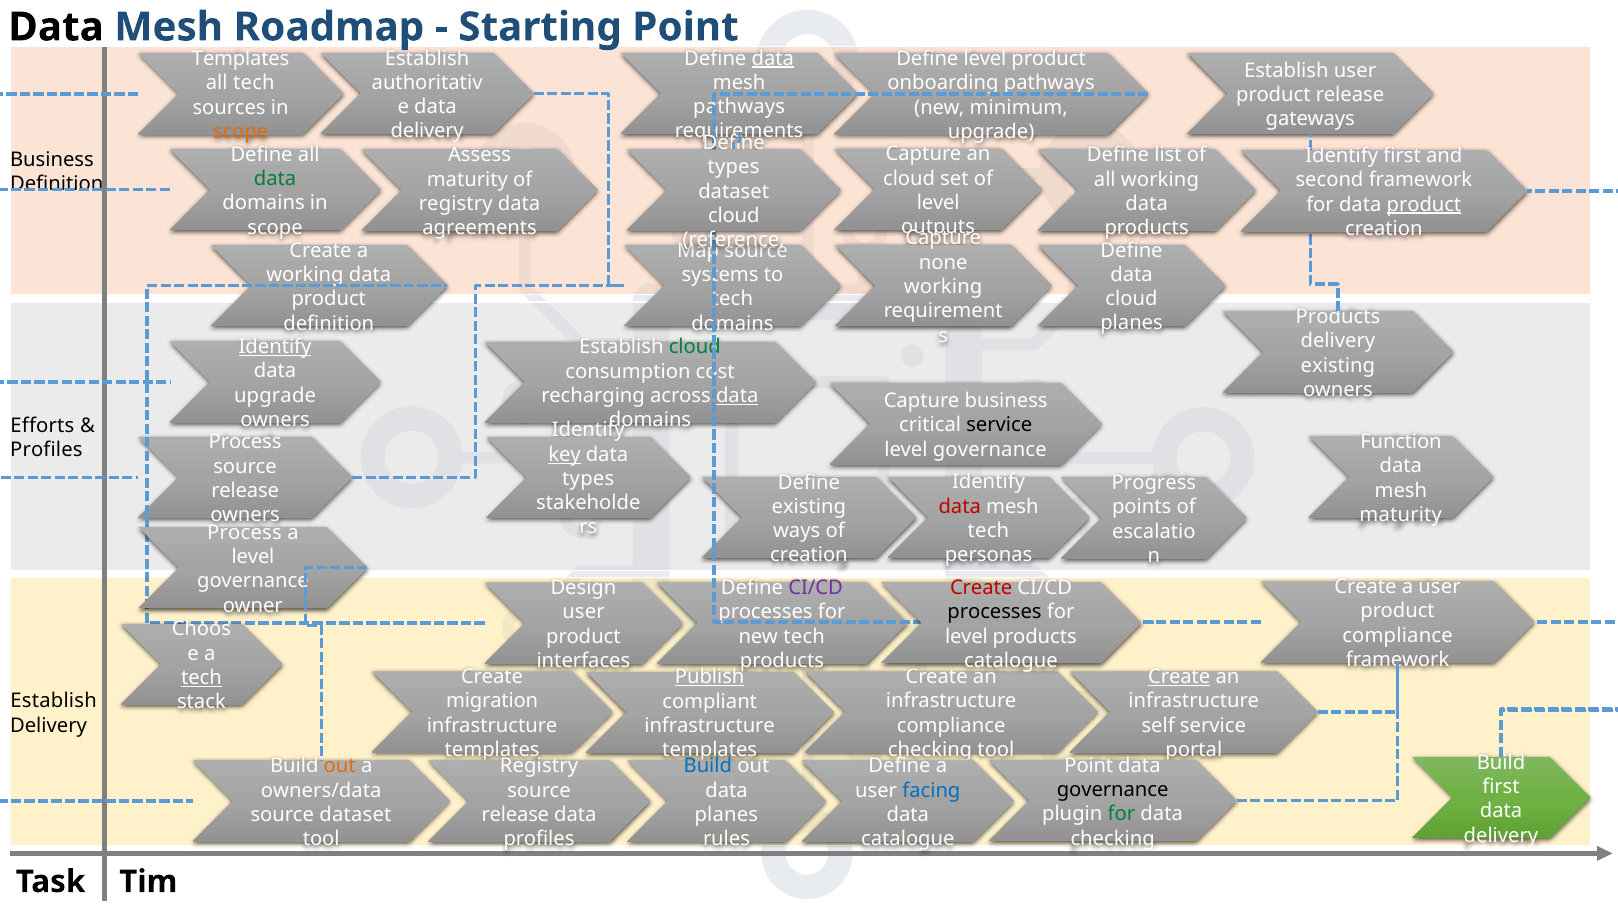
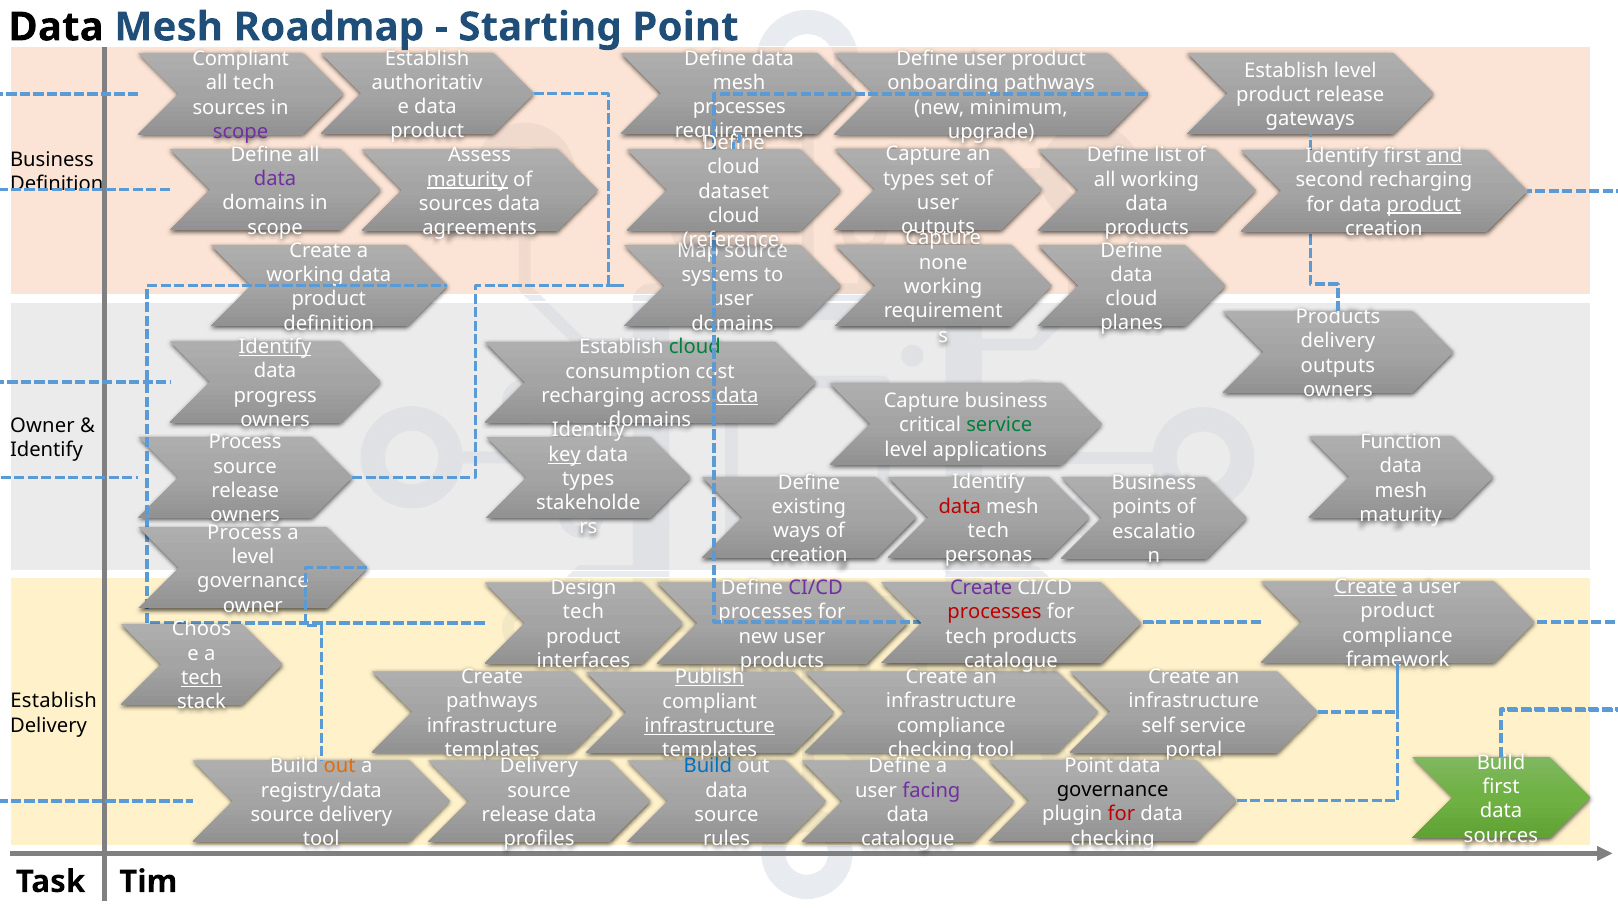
data at (773, 58) underline: present -> none
Templates at (241, 59): Templates -> Compliant
Define level: level -> user
Establish user: user -> level
pathways at (739, 107): pathways -> processes
delivery at (427, 131): delivery -> product
scope at (241, 132) colour: orange -> purple
and underline: none -> present
types at (734, 167): types -> cloud
cloud at (909, 179): cloud -> types
data at (275, 179) colour: green -> purple
maturity at (467, 179) underline: none -> present
second framework: framework -> recharging
level at (938, 203): level -> user
registry at (456, 204): registry -> sources
tech at (732, 299): tech -> user
existing at (1338, 366): existing -> outputs
upgrade at (275, 396): upgrade -> progress
service at (999, 425) colour: black -> green
Efforts at (42, 425): Efforts -> Owner
governance at (990, 450): governance -> applications
Profiles at (46, 450): Profiles -> Identify
Progress at (1154, 483): Progress -> Business
Create at (1365, 587) underline: none -> present
Create at (981, 588) colour: red -> purple
processes at (995, 612) colour: black -> red
user at (583, 612): user -> tech
level at (966, 636): level -> tech
new tech: tech -> user
Create at (1179, 677) underline: present -> none
migration at (492, 701): migration -> pathways
infrastructure at (710, 726) underline: none -> present
Registry at (539, 766): Registry -> Delivery
owners/data: owners/data -> registry/data
facing colour: blue -> purple
for at (1121, 814) colour: green -> red
source dataset: dataset -> delivery
planes at (726, 815): planes -> source
delivery at (1501, 836): delivery -> sources
